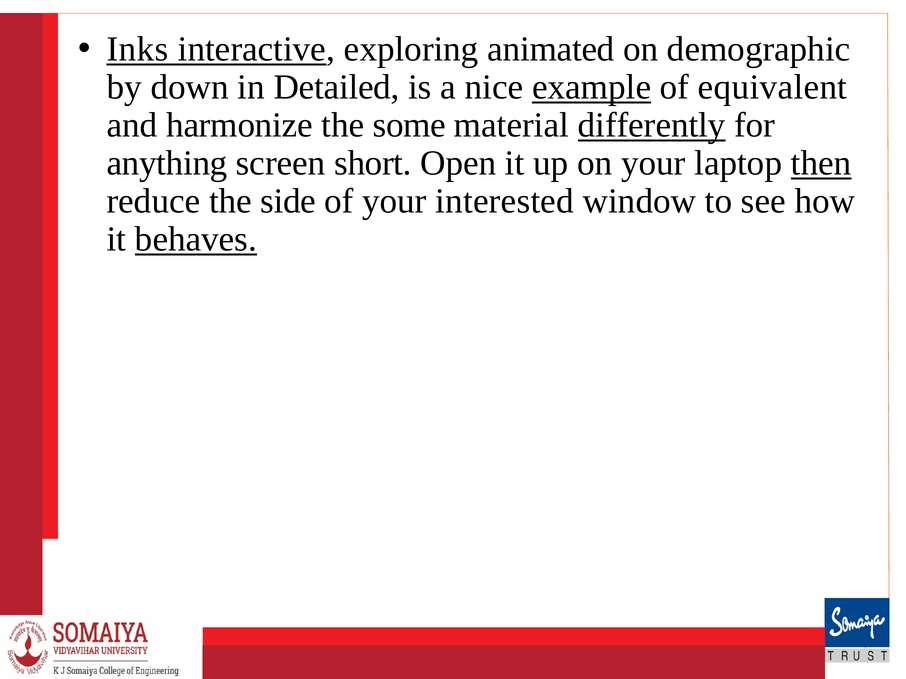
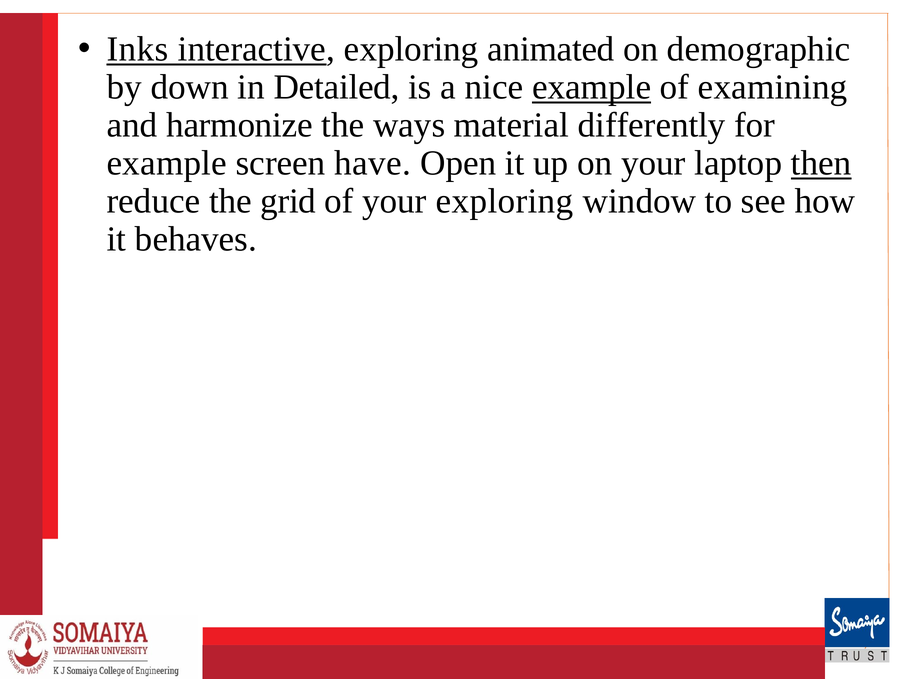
equivalent: equivalent -> examining
some: some -> ways
differently underline: present -> none
anything at (167, 163): anything -> example
short: short -> have
side: side -> grid
your interested: interested -> exploring
behaves underline: present -> none
